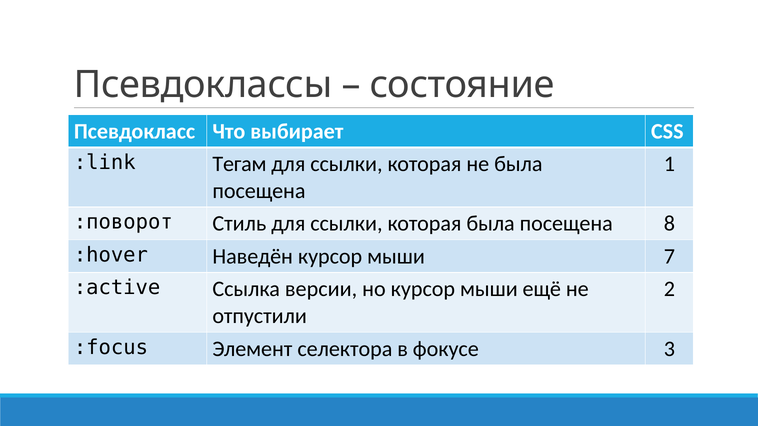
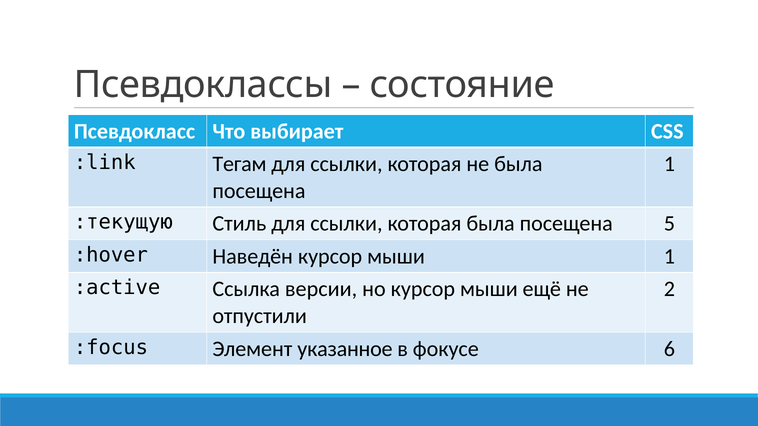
:поворот: :поворот -> :текущую
8: 8 -> 5
мыши 7: 7 -> 1
селектора: селектора -> указанное
3: 3 -> 6
